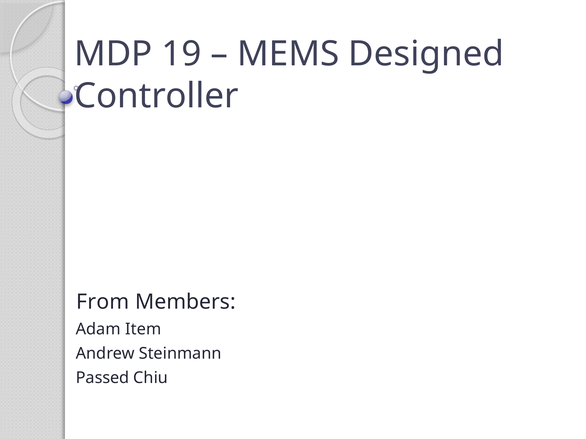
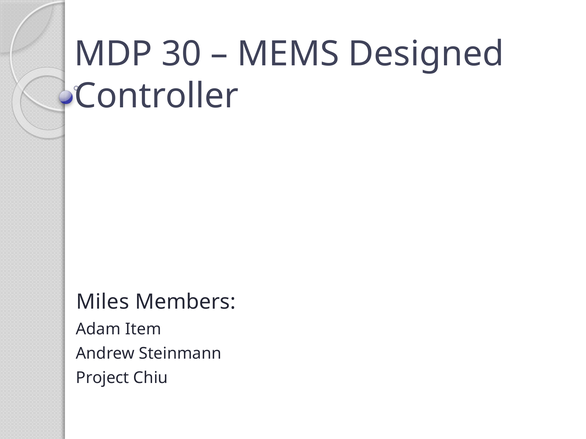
19: 19 -> 30
From: From -> Miles
Passed: Passed -> Project
